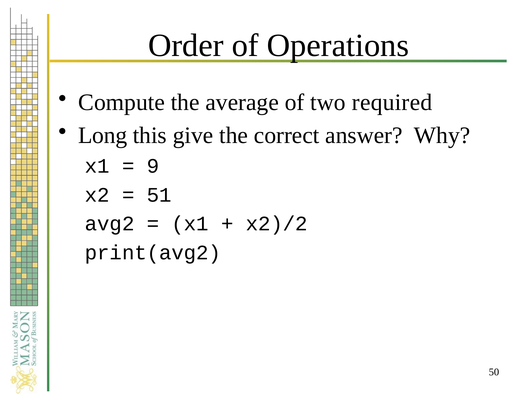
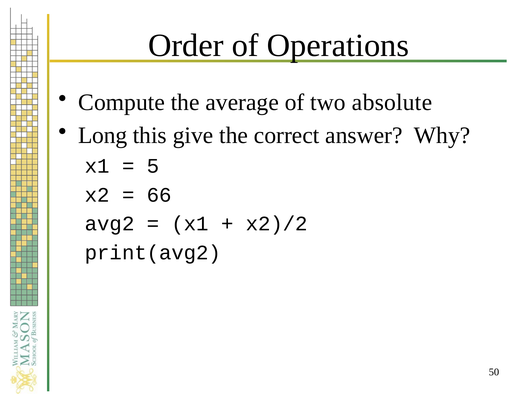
required: required -> absolute
9: 9 -> 5
51: 51 -> 66
